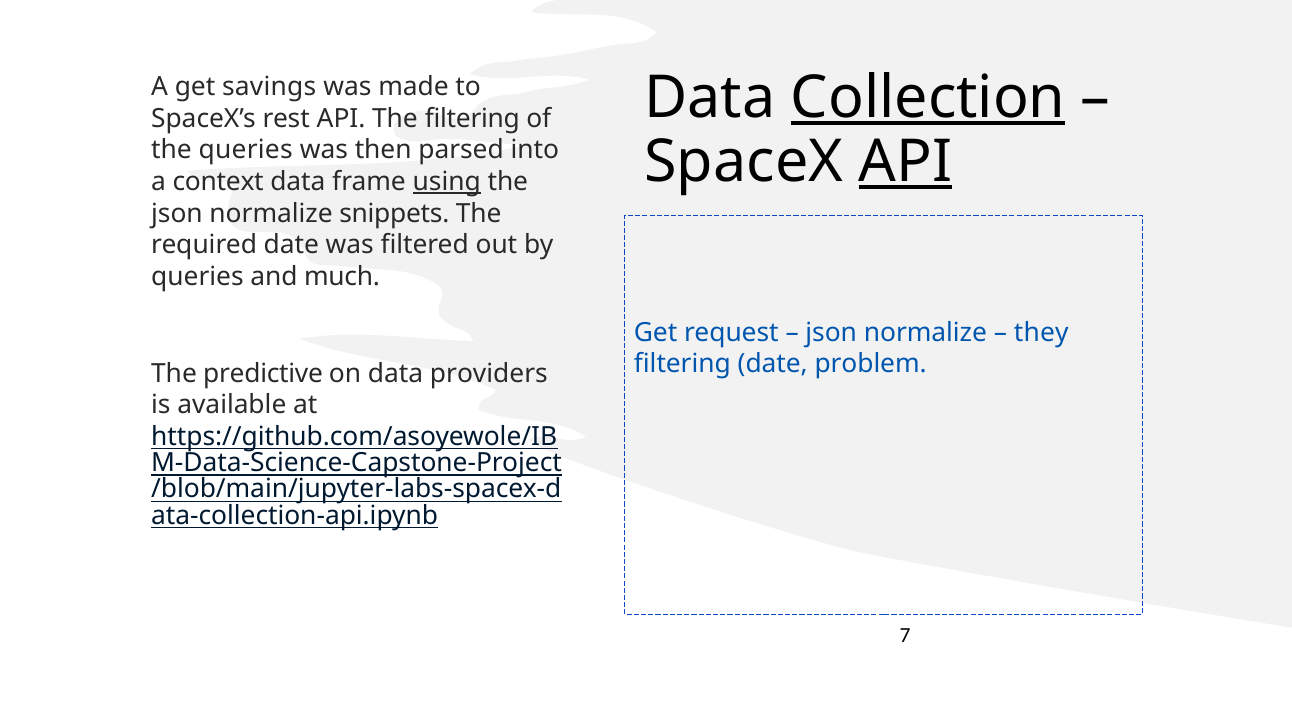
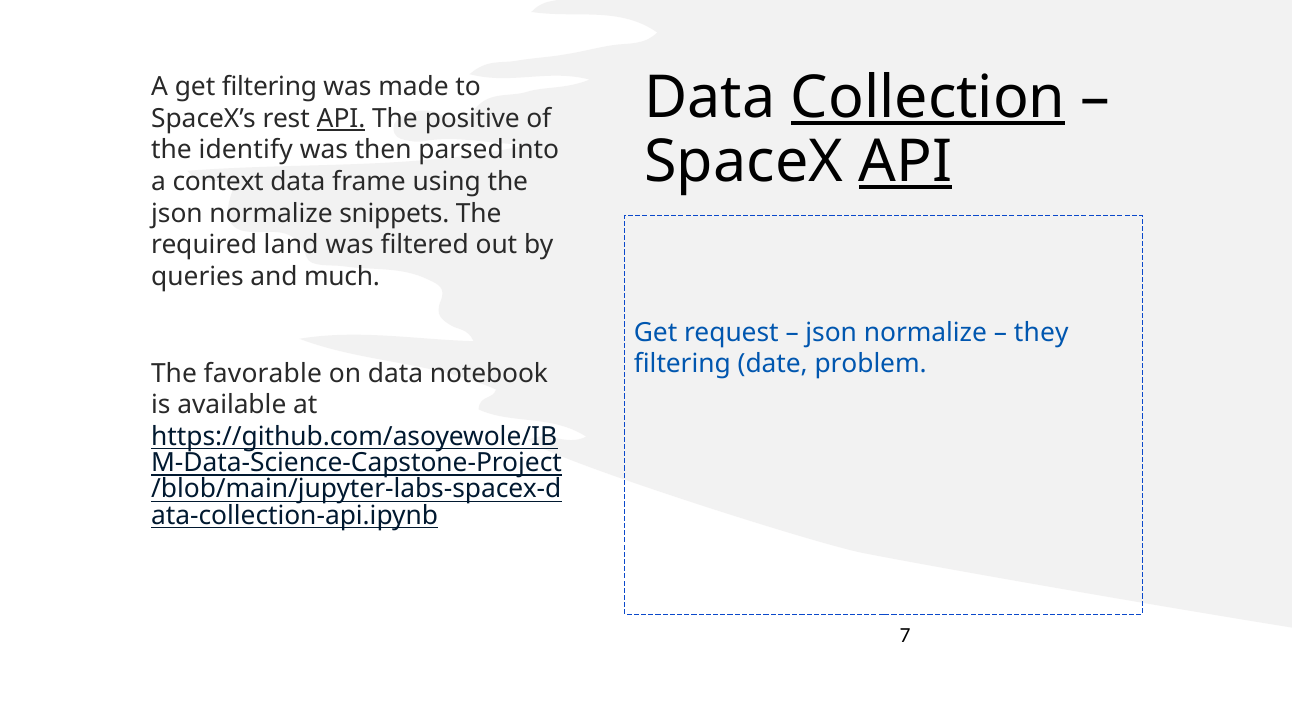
get savings: savings -> filtering
API at (341, 119) underline: none -> present
The filtering: filtering -> positive
the queries: queries -> identify
using underline: present -> none
required date: date -> land
predictive: predictive -> favorable
providers: providers -> notebook
